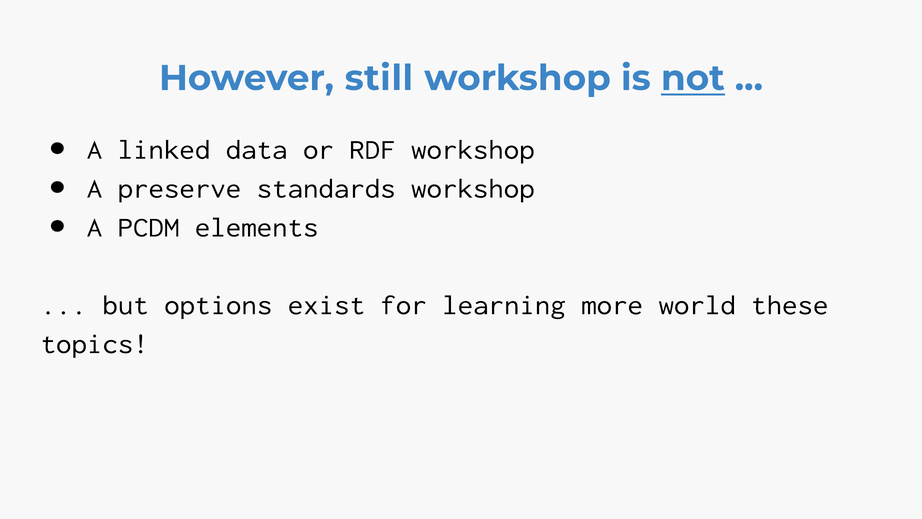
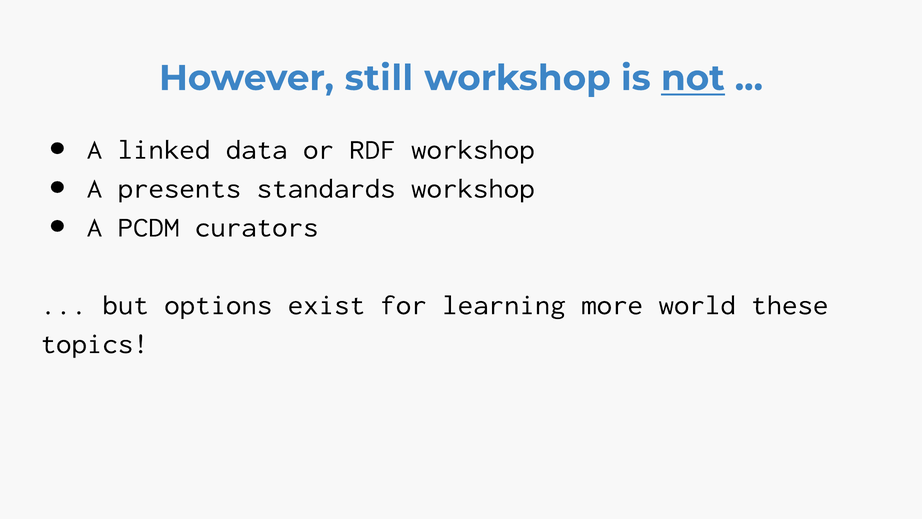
preserve: preserve -> presents
elements: elements -> curators
